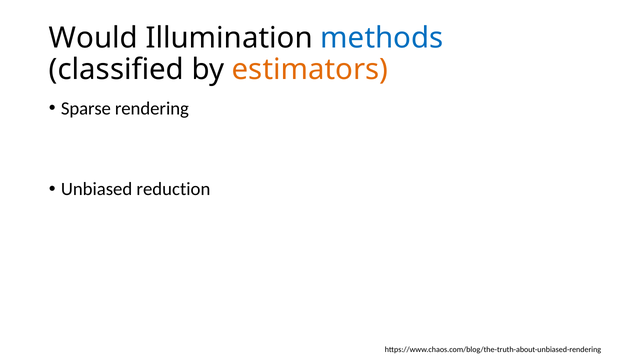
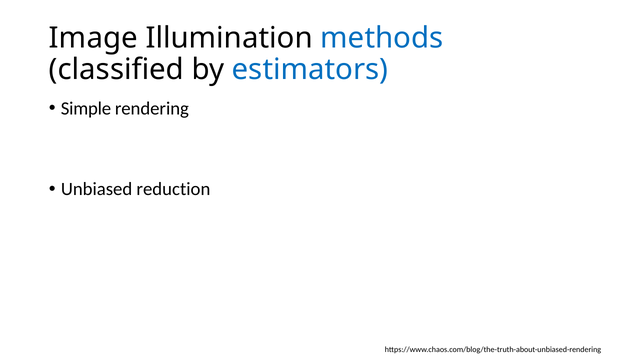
Would: Would -> Image
estimators colour: orange -> blue
Sparse: Sparse -> Simple
